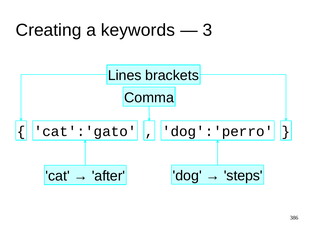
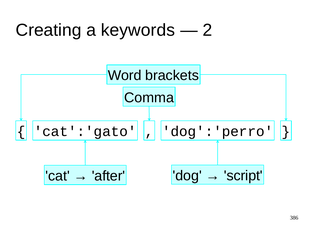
3: 3 -> 2
Lines: Lines -> Word
steps: steps -> script
